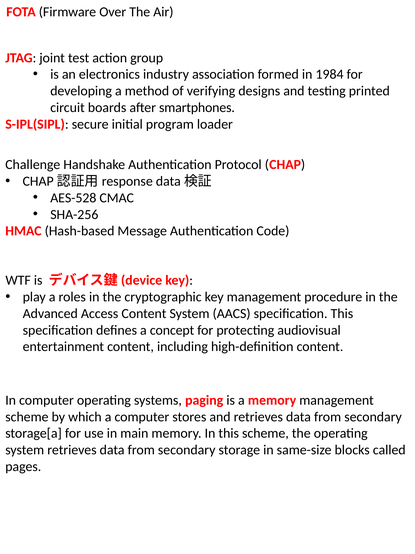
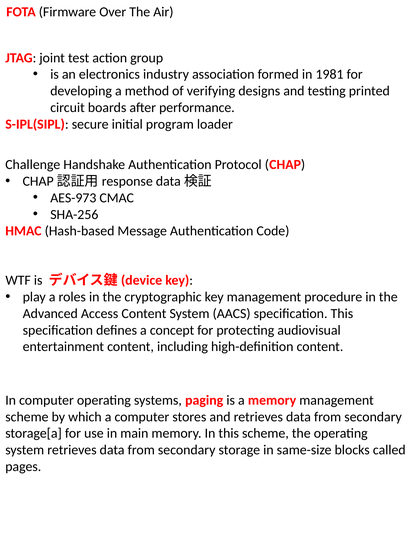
1984: 1984 -> 1981
smartphones: smartphones -> performance
AES-528: AES-528 -> AES-973
